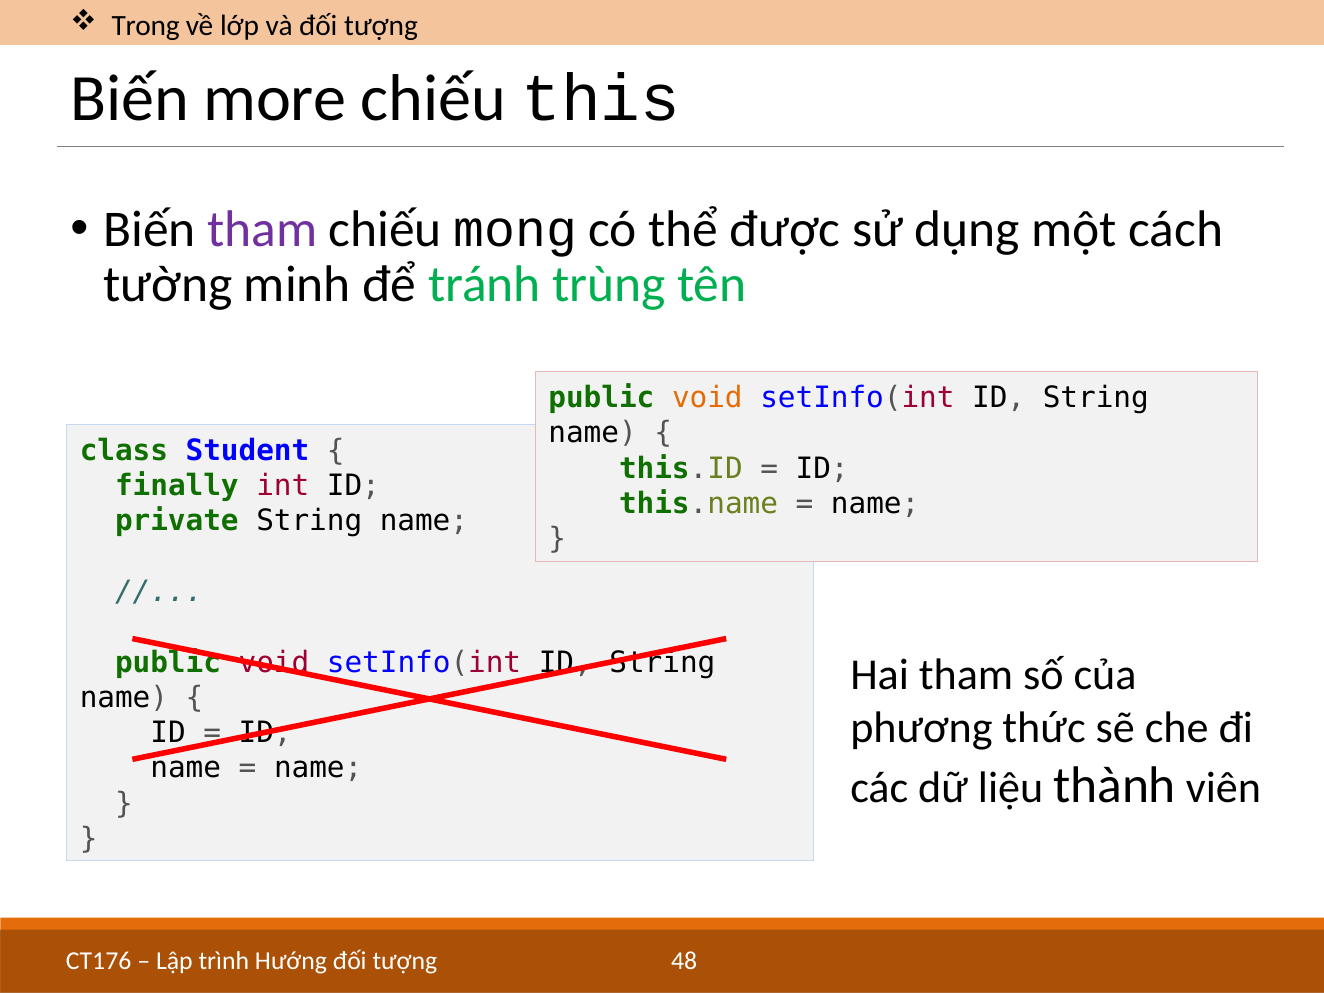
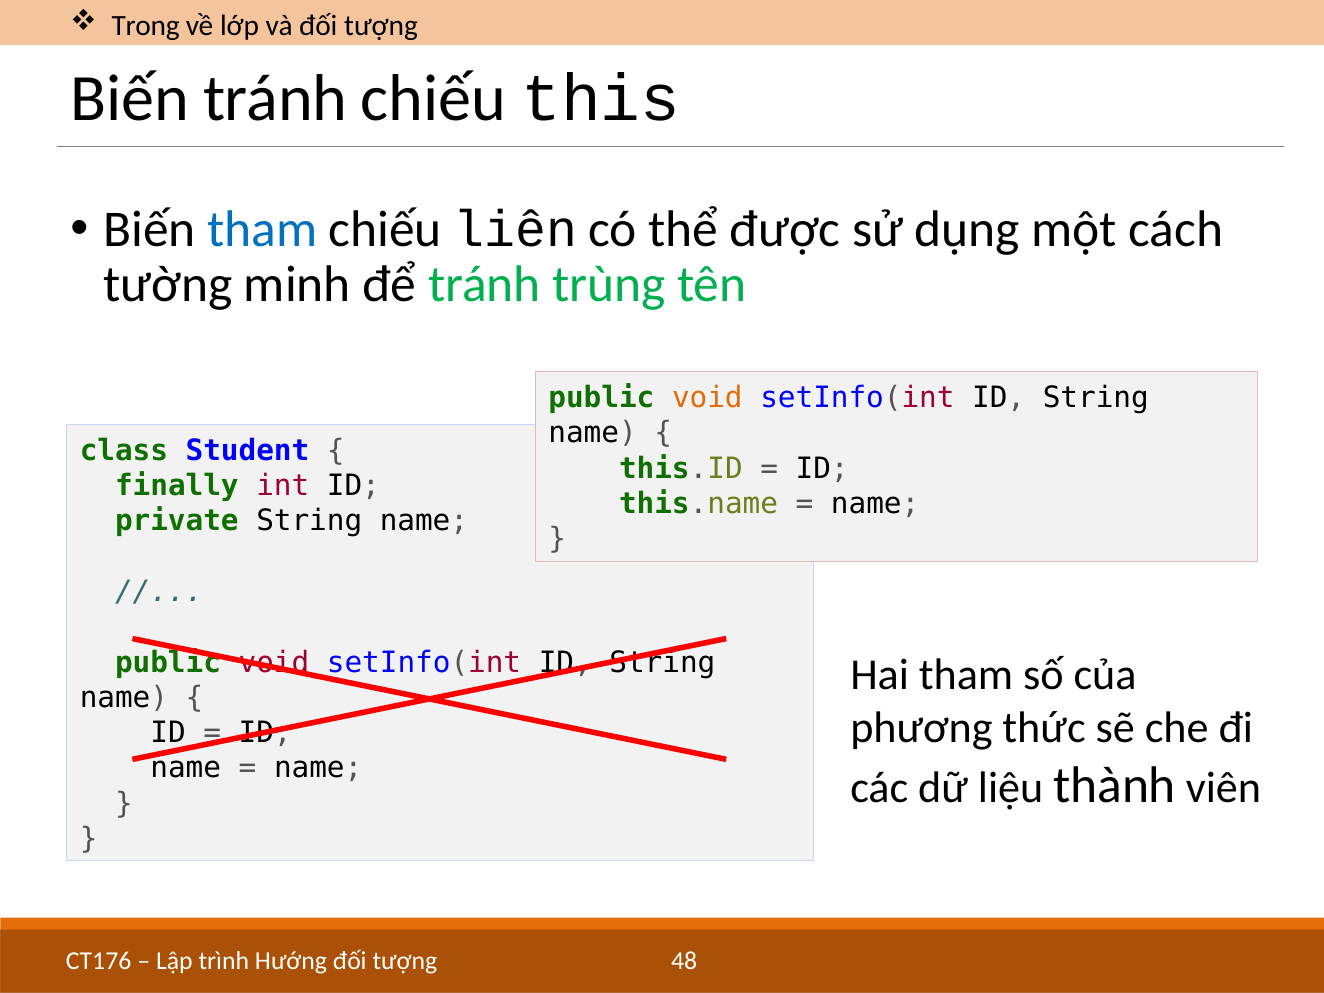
Biến more: more -> tránh
tham at (262, 229) colour: purple -> blue
mong: mong -> liên
